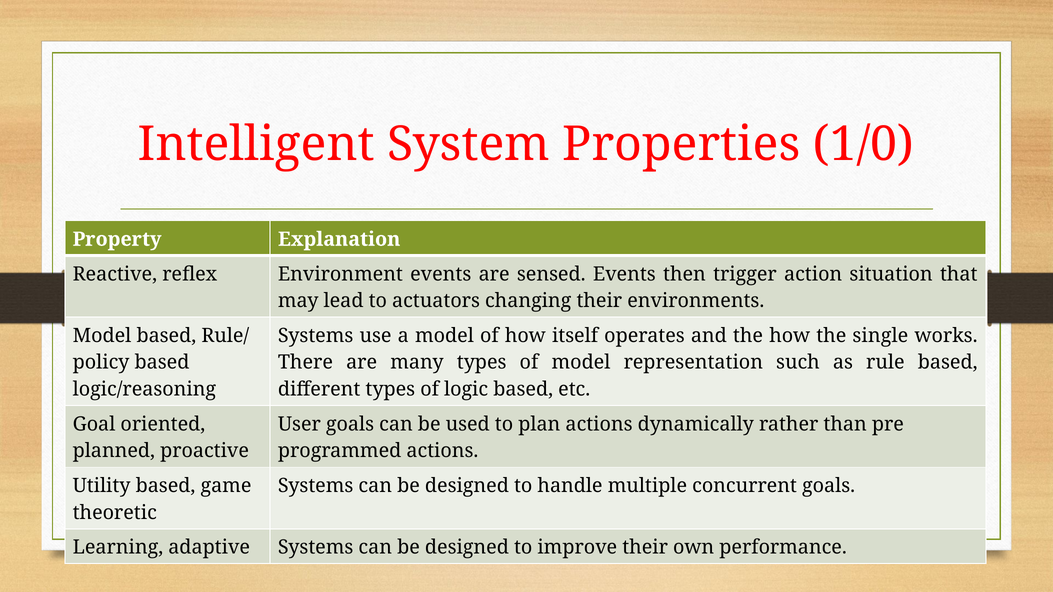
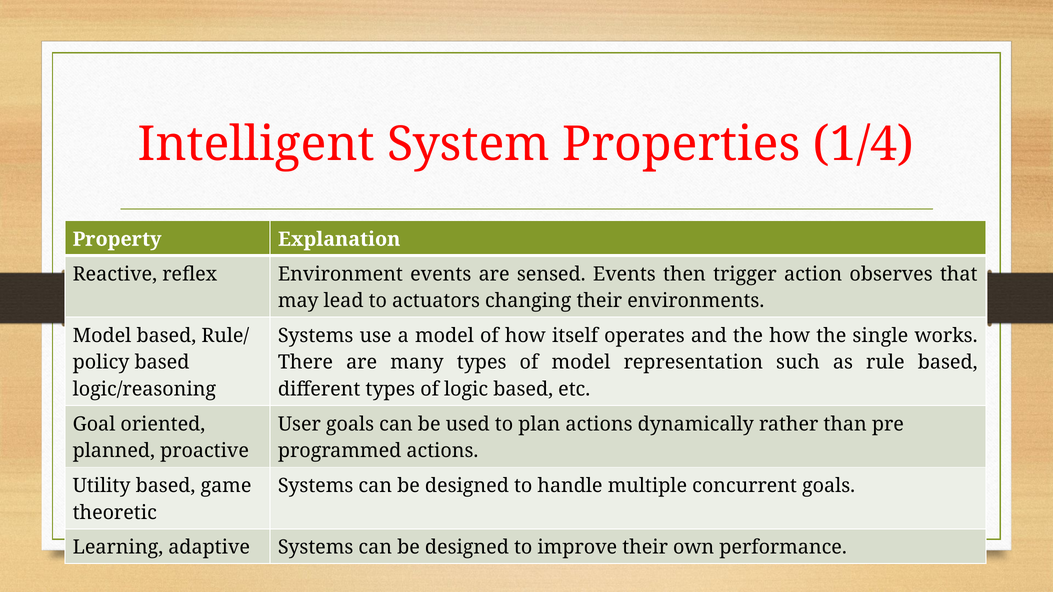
1/0: 1/0 -> 1/4
situation: situation -> observes
